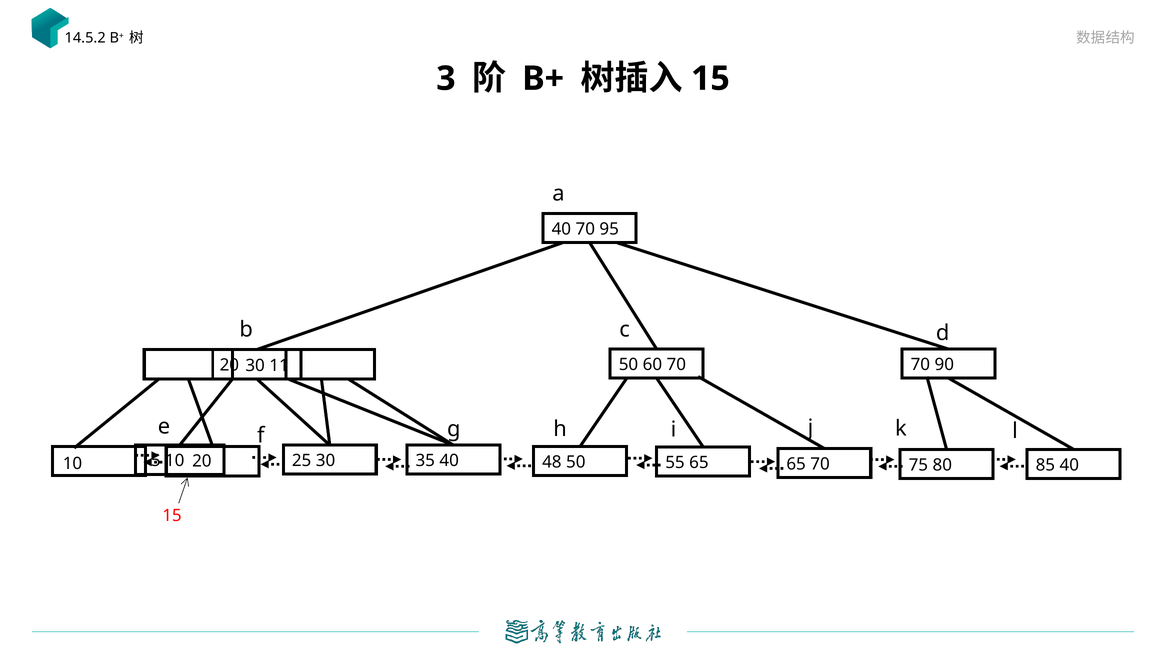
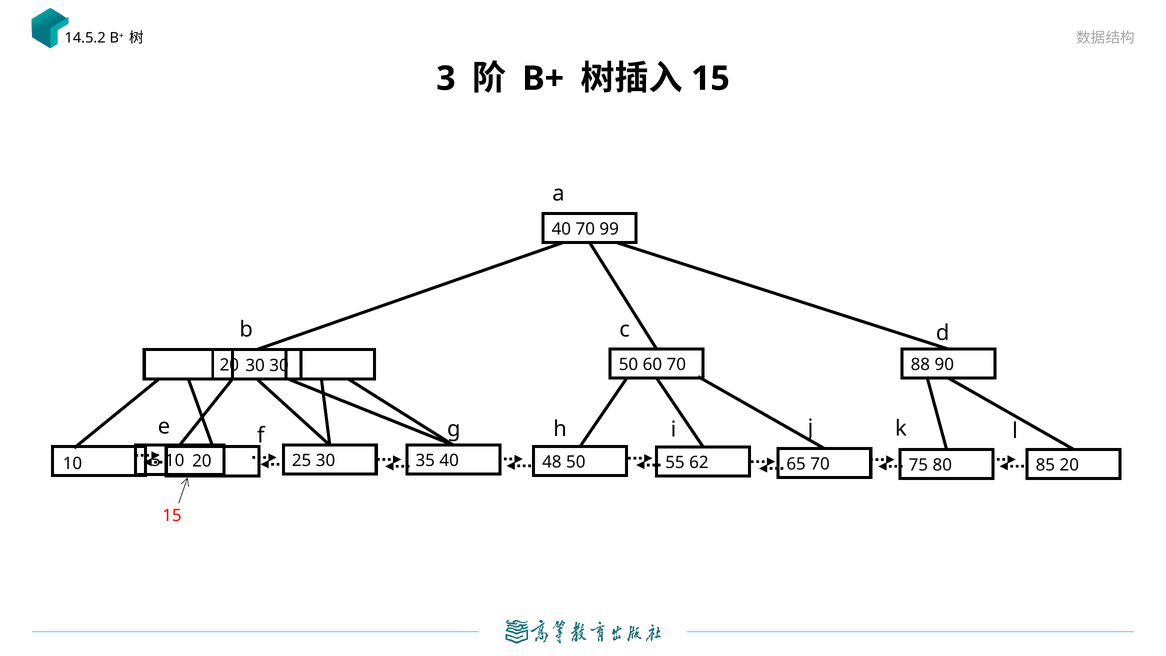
95: 95 -> 99
70 70: 70 -> 88
30 11: 11 -> 30
55 65: 65 -> 62
85 40: 40 -> 20
